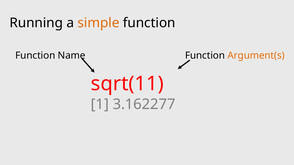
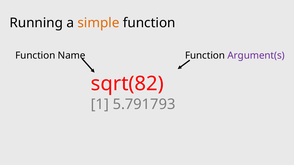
Argument(s colour: orange -> purple
sqrt(11: sqrt(11 -> sqrt(82
3.162277: 3.162277 -> 5.791793
